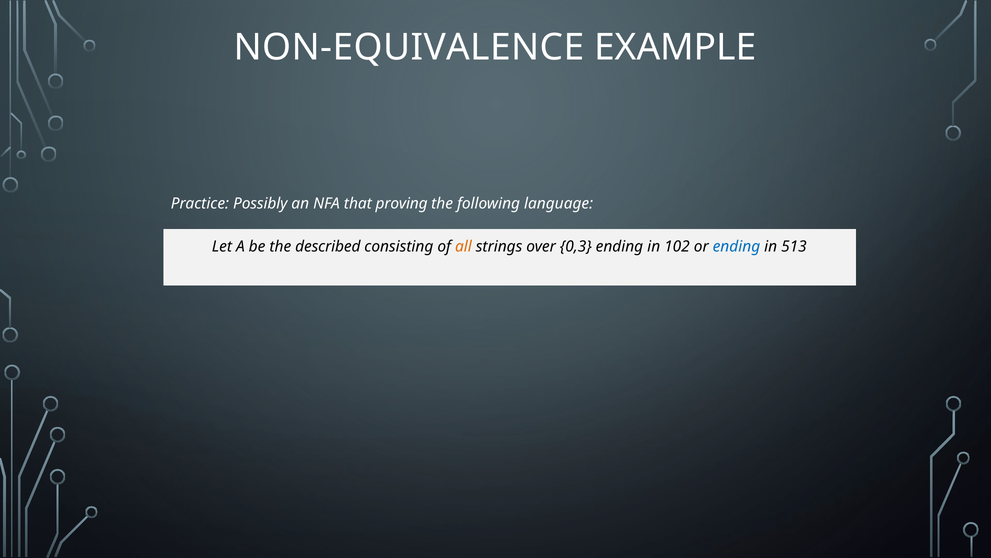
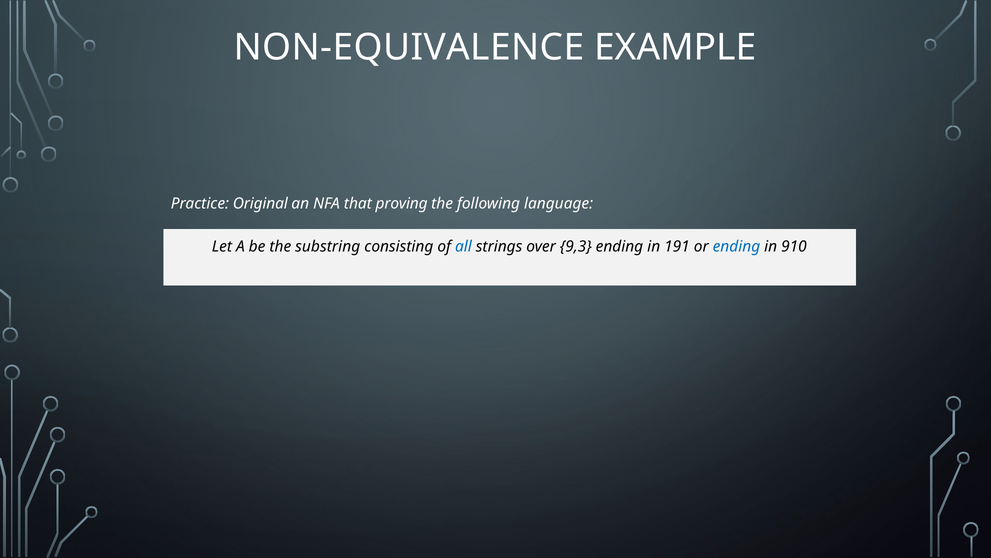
Possibly: Possibly -> Original
described: described -> substring
all colour: orange -> blue
0,3: 0,3 -> 9,3
102: 102 -> 191
513: 513 -> 910
